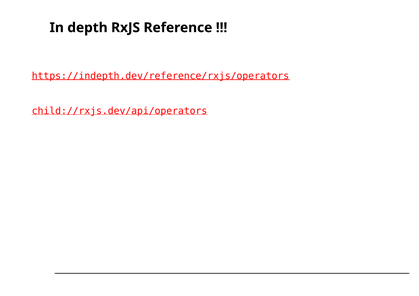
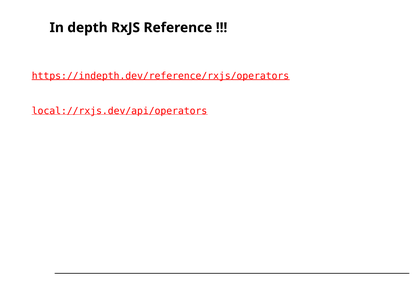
child://rxjs.dev/api/operators: child://rxjs.dev/api/operators -> local://rxjs.dev/api/operators
